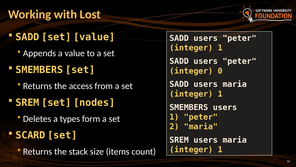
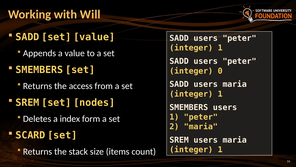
Lost: Lost -> Will
types: types -> index
